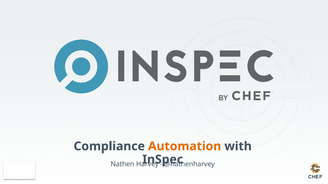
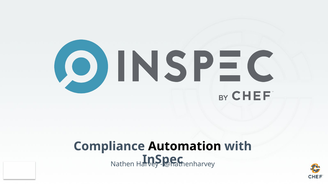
Automation colour: orange -> black
